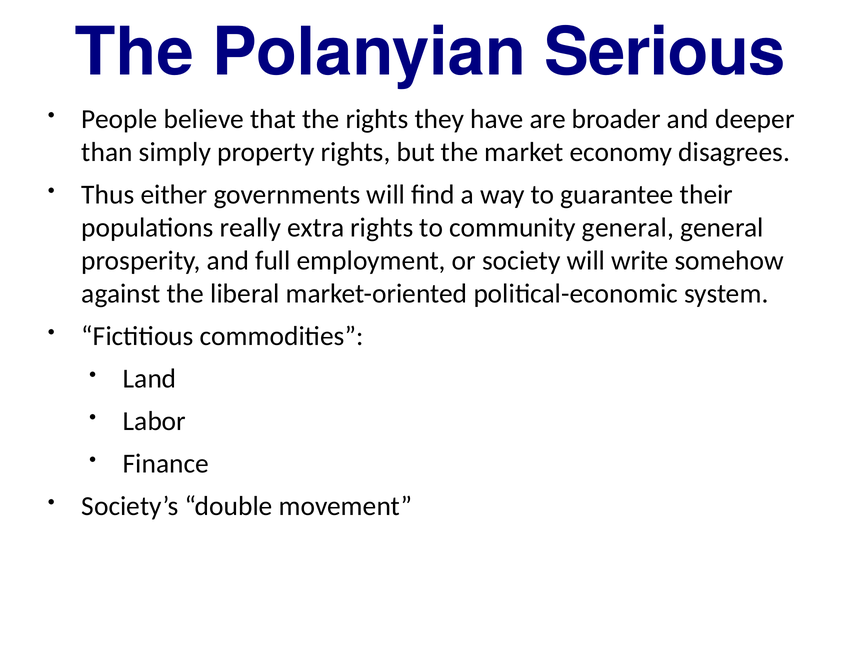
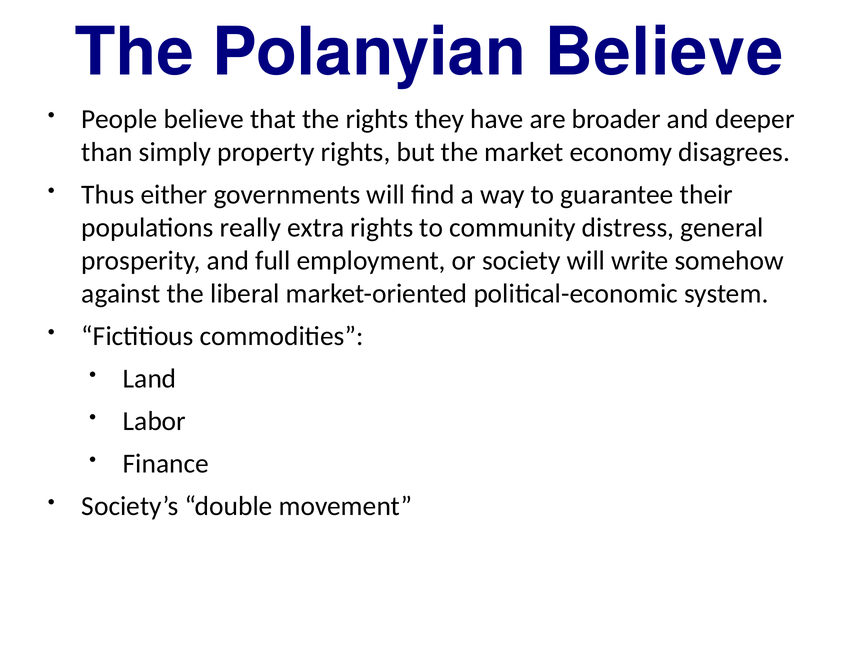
Polanyian Serious: Serious -> Believe
community general: general -> distress
